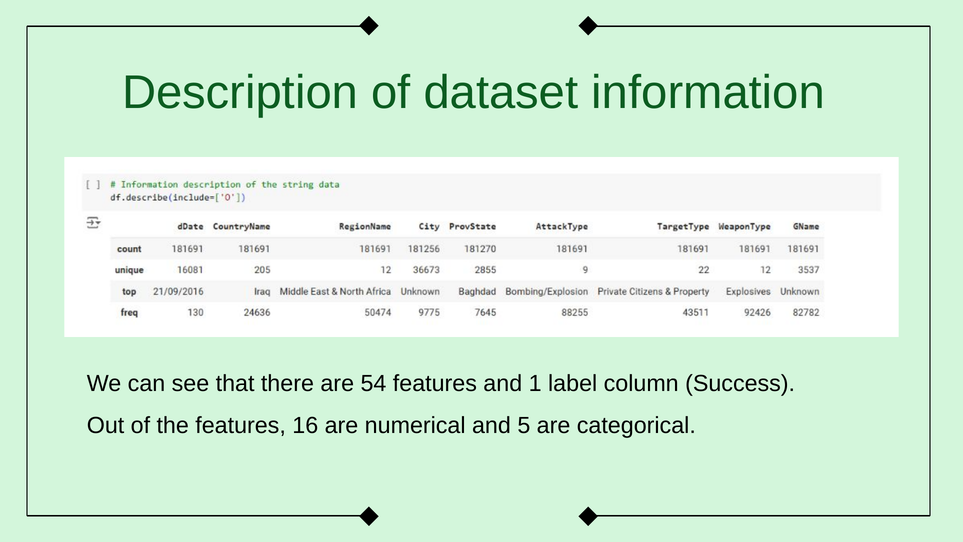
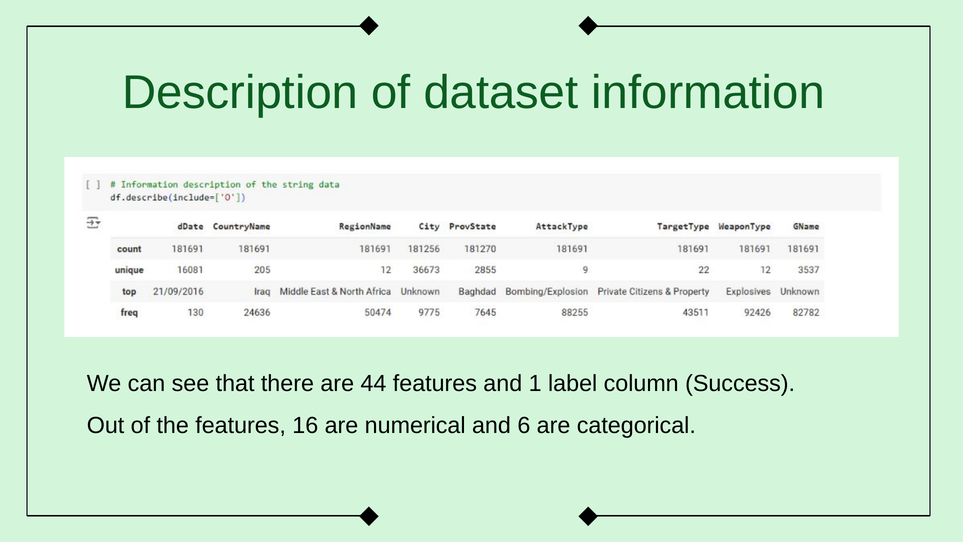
54: 54 -> 44
5: 5 -> 6
